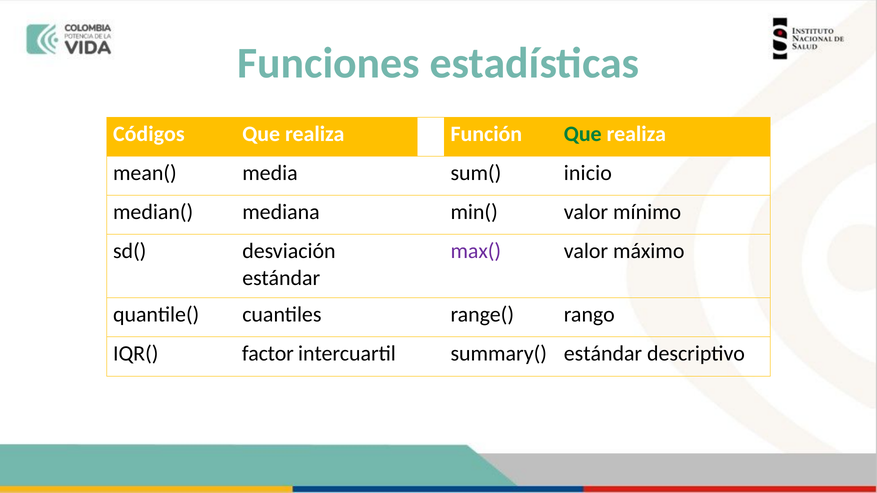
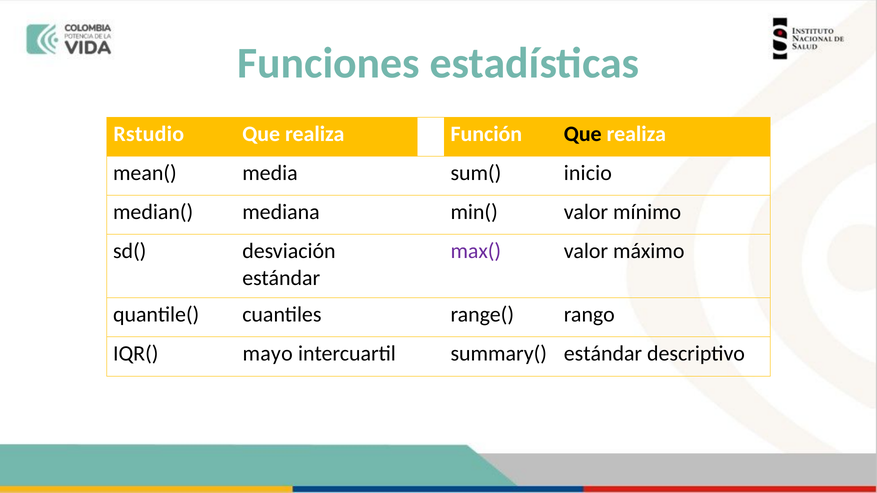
Códigos: Códigos -> Rstudio
Que at (583, 134) colour: green -> black
factor: factor -> mayo
